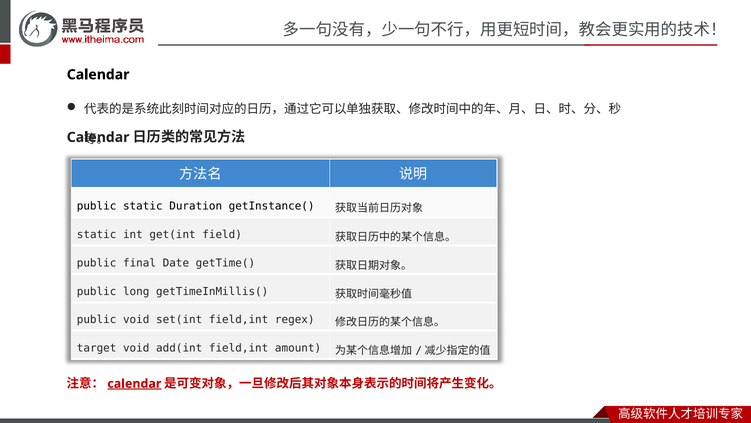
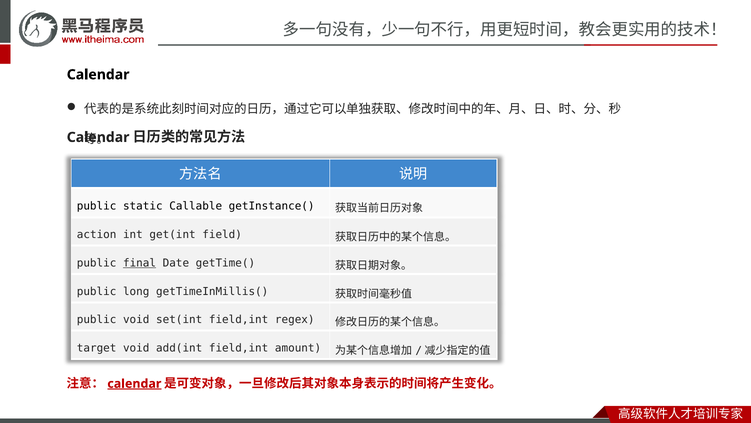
Duration: Duration -> Callable
static at (97, 235): static -> action
final underline: none -> present
